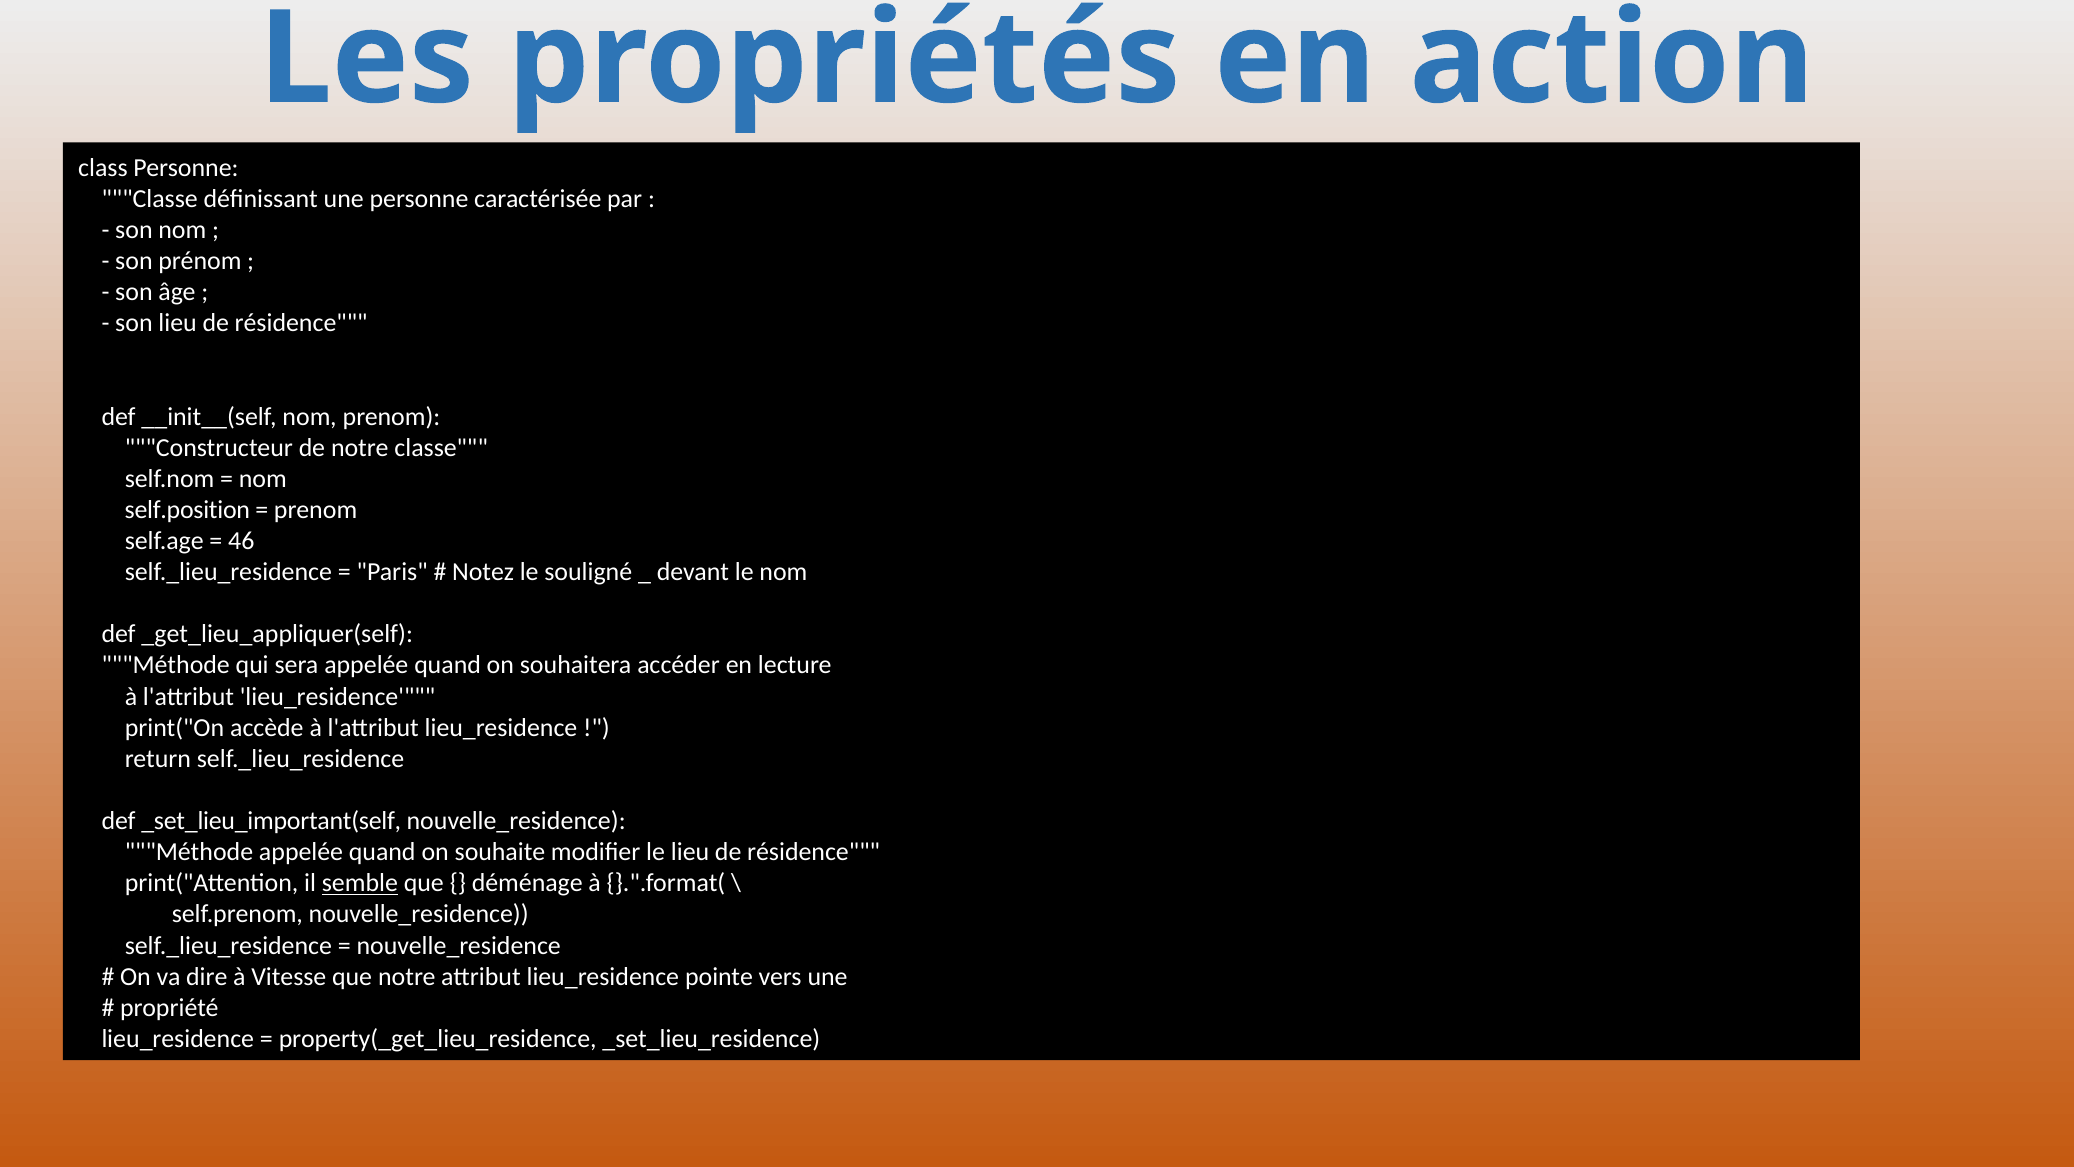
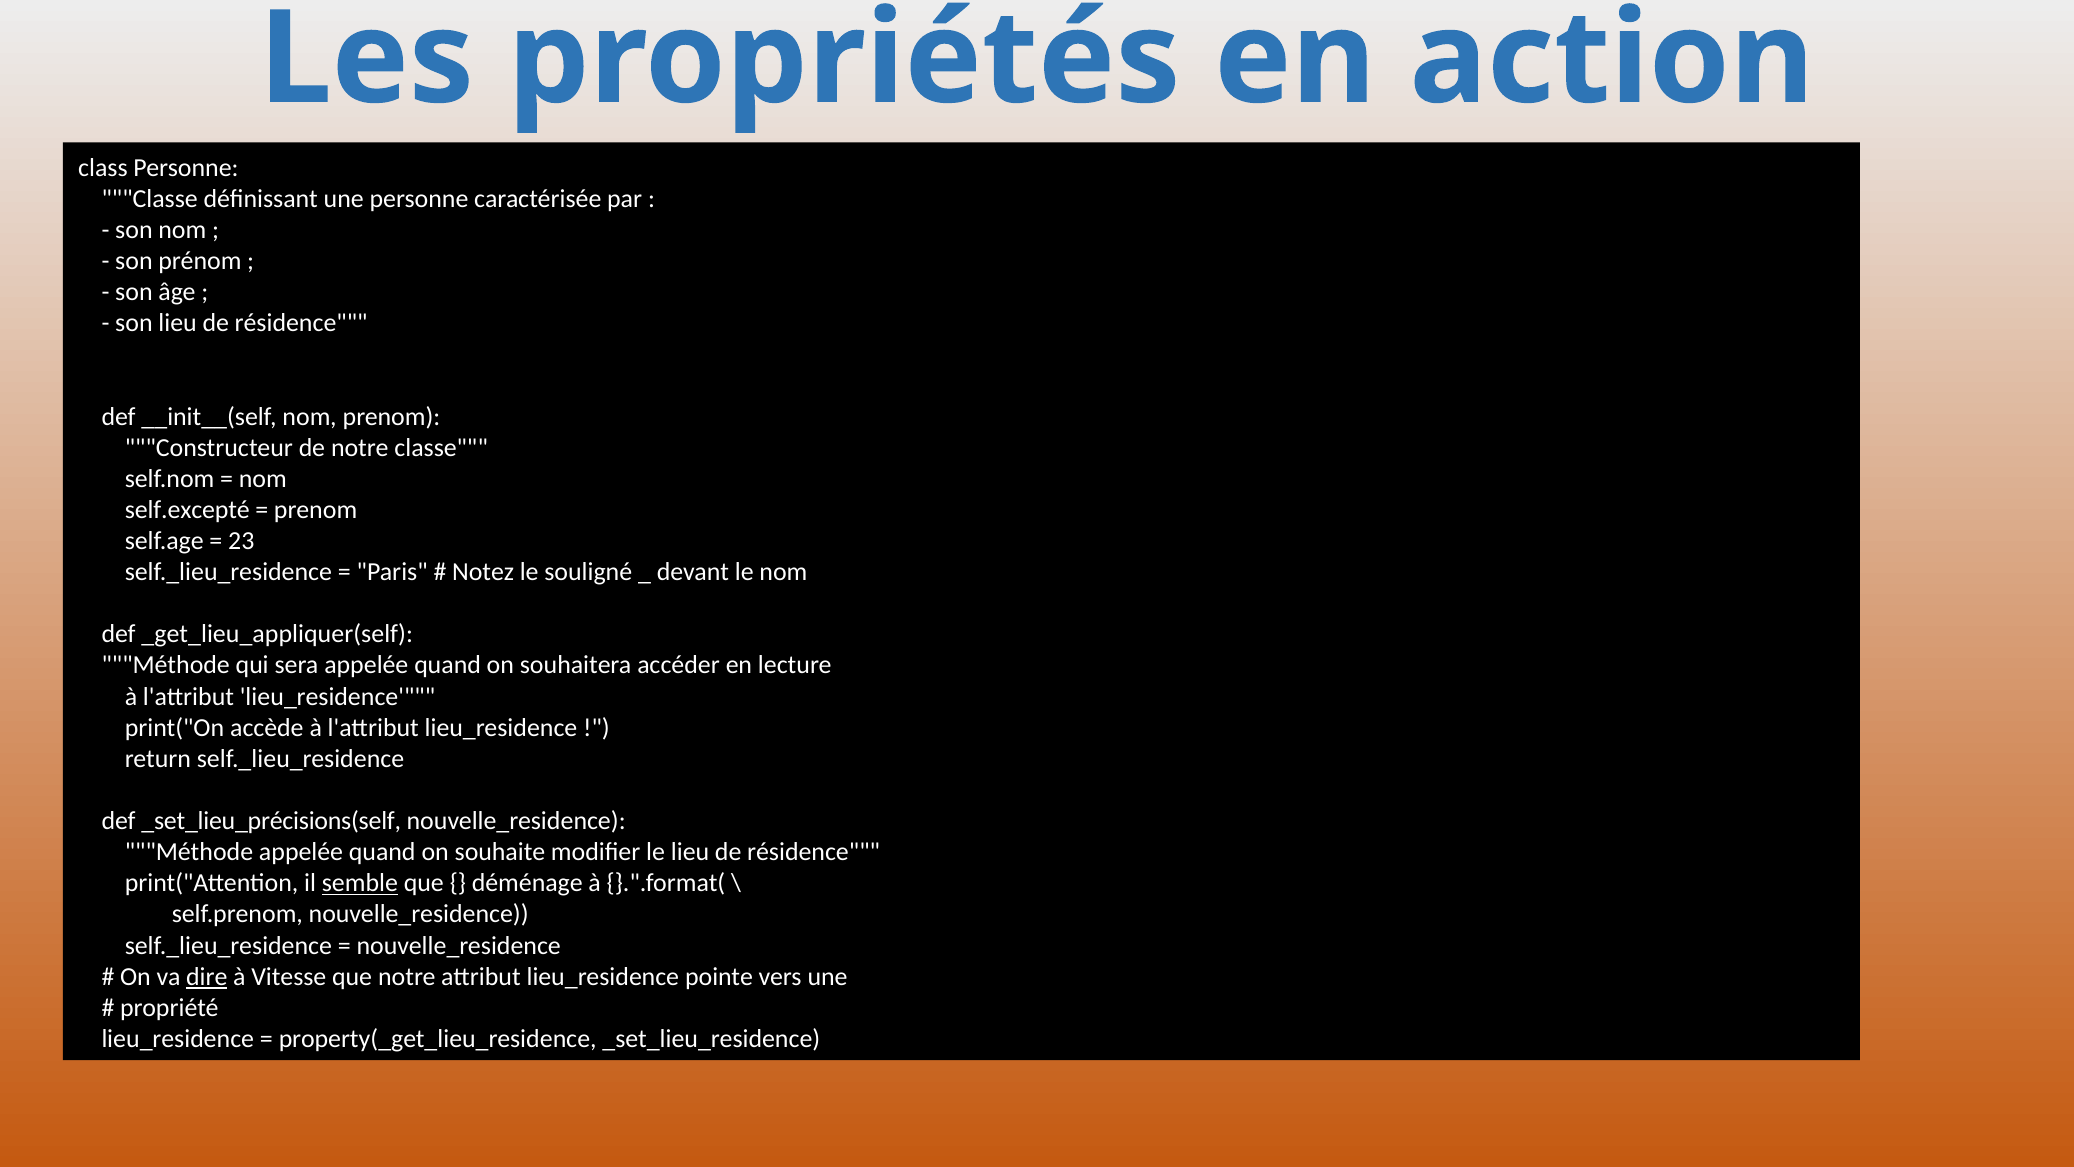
self.position: self.position -> self.excepté
46: 46 -> 23
_set_lieu_important(self: _set_lieu_important(self -> _set_lieu_précisions(self
dire underline: none -> present
